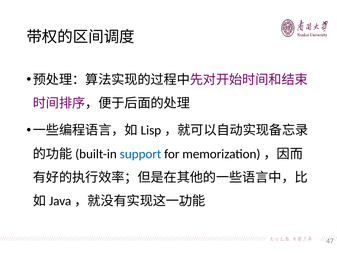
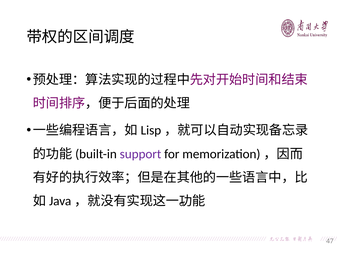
support colour: blue -> purple
